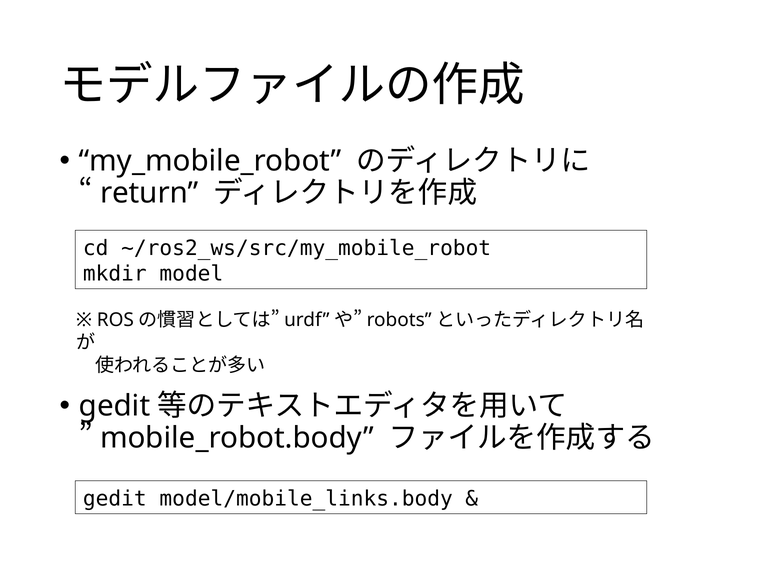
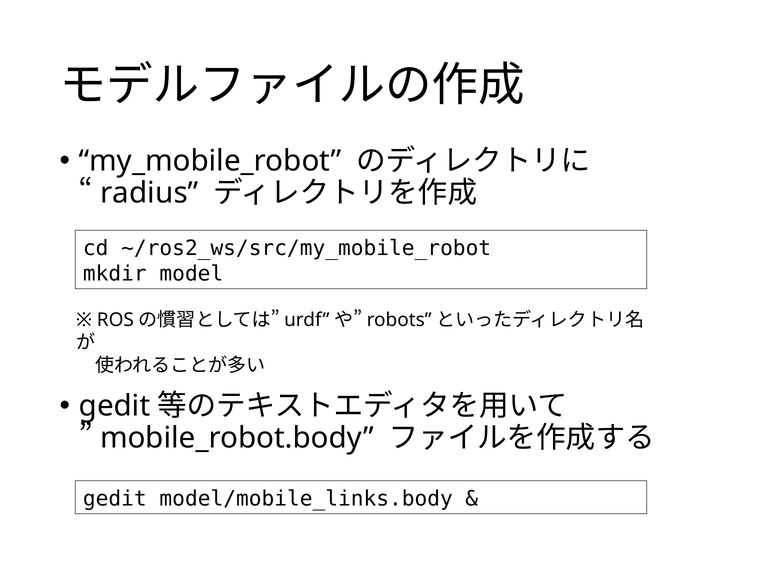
return: return -> radius
